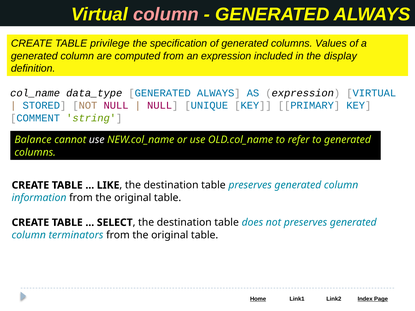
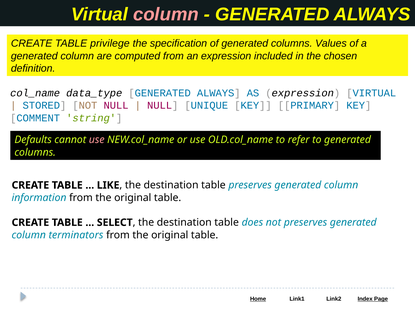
display: display -> chosen
Balance: Balance -> Defaults
use at (97, 140) colour: white -> pink
